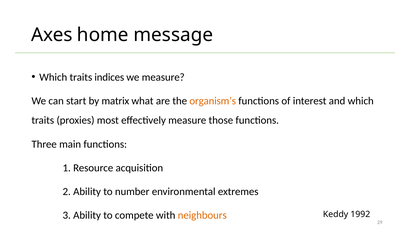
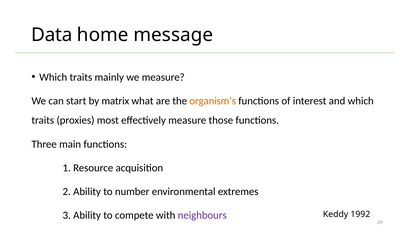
Axes: Axes -> Data
indices: indices -> mainly
neighbours colour: orange -> purple
